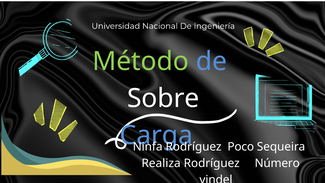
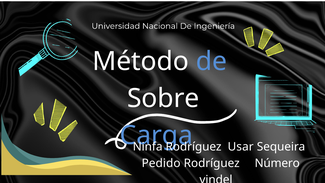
Método colour: light green -> white
Poco: Poco -> Usar
Realiza: Realiza -> Pedido
